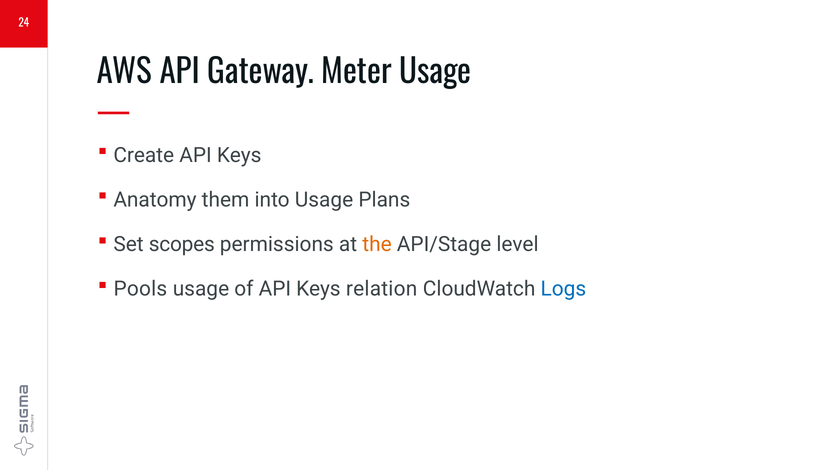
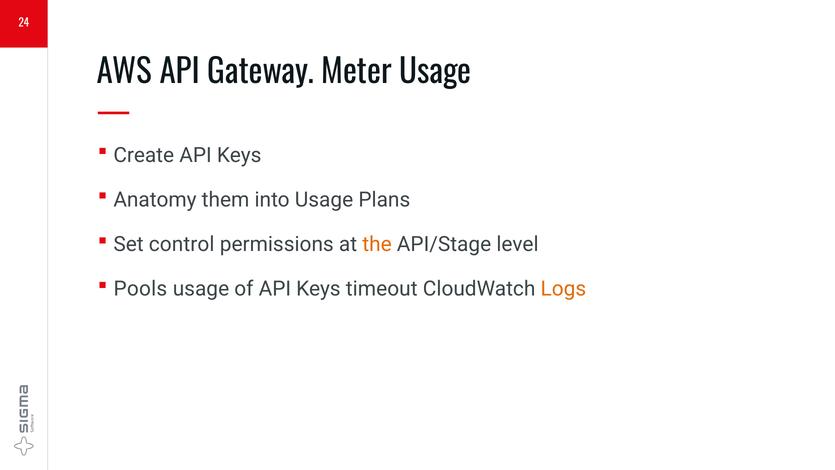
scopes: scopes -> control
relation: relation -> timeout
Logs colour: blue -> orange
